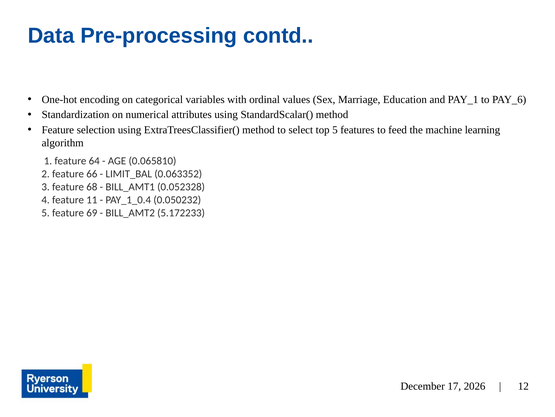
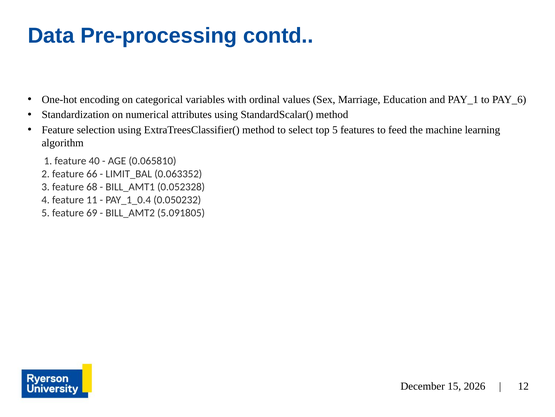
64: 64 -> 40
5.172233: 5.172233 -> 5.091805
17: 17 -> 15
